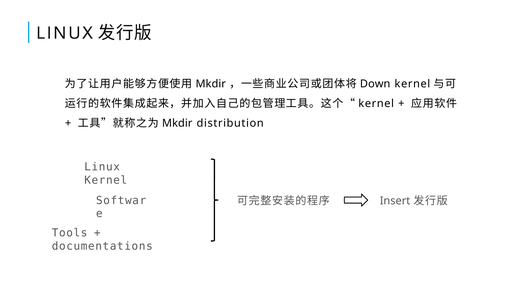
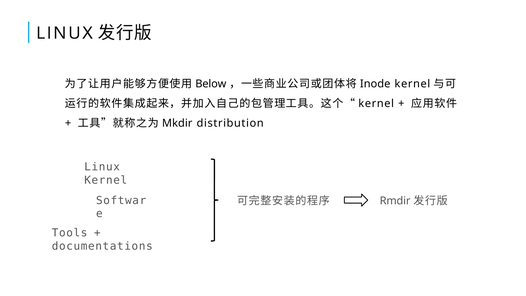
Mkdir at (211, 84): Mkdir -> Below
Down: Down -> Inode
Insert: Insert -> Rmdir
